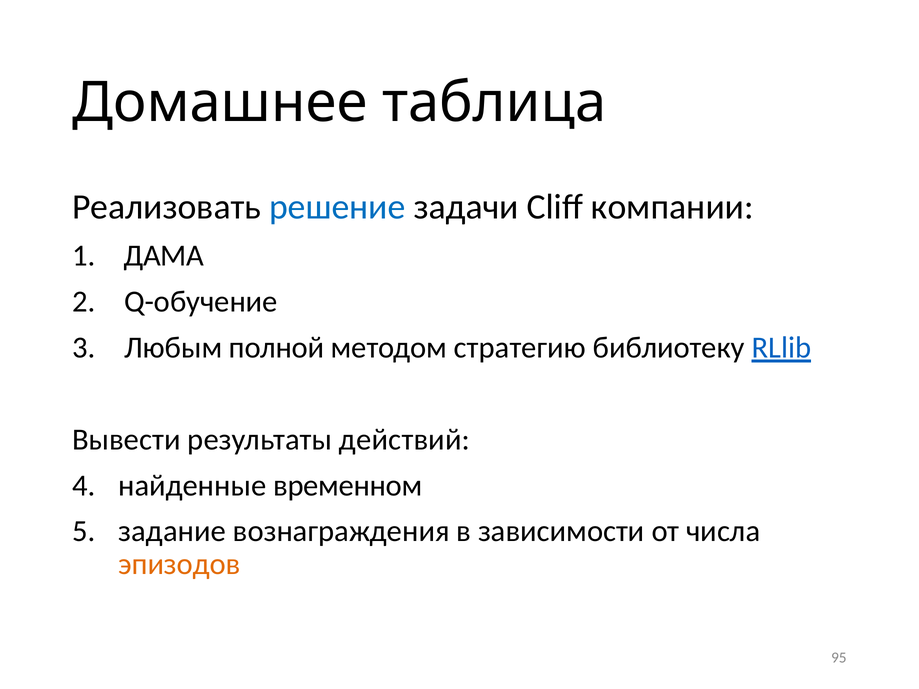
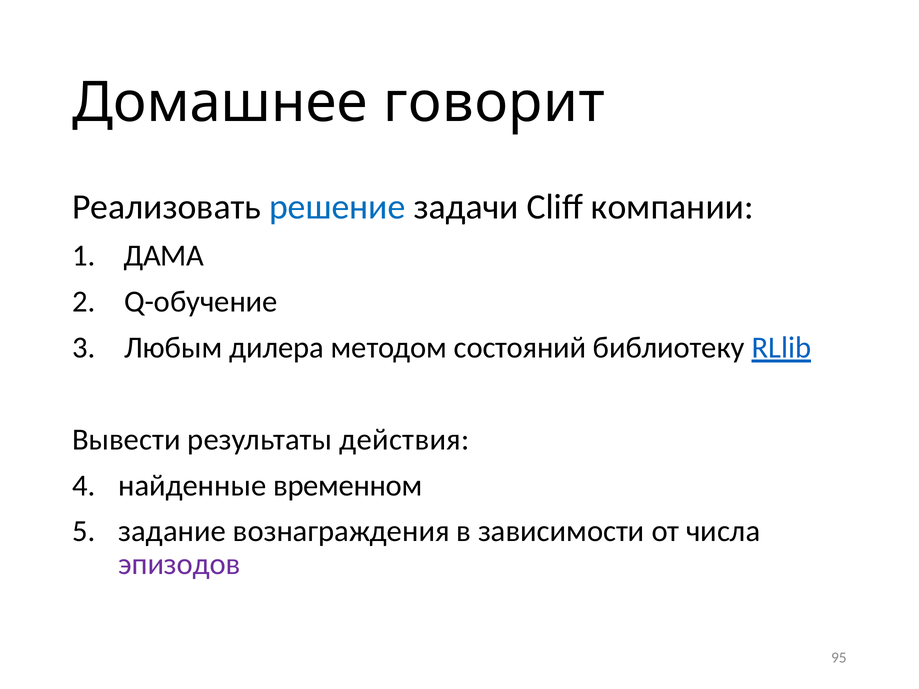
таблица: таблица -> говорит
полной: полной -> дилера
стратегию: стратегию -> состояний
действий: действий -> действия
эпизодов colour: orange -> purple
